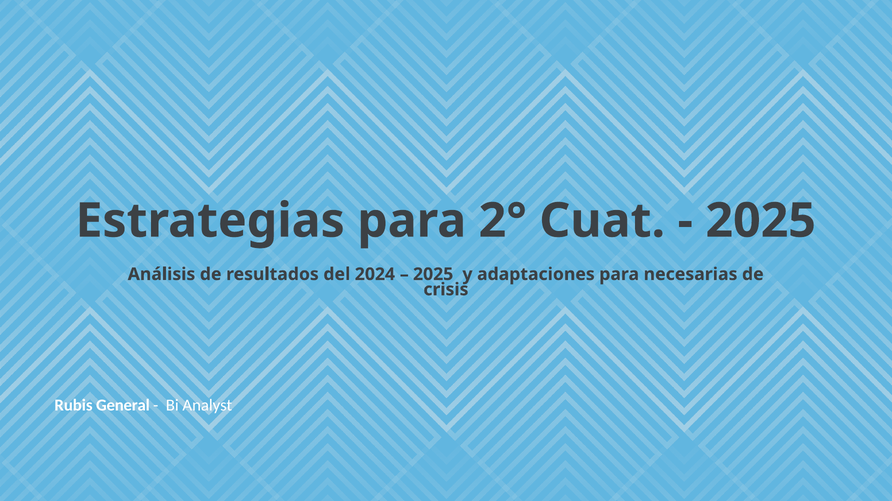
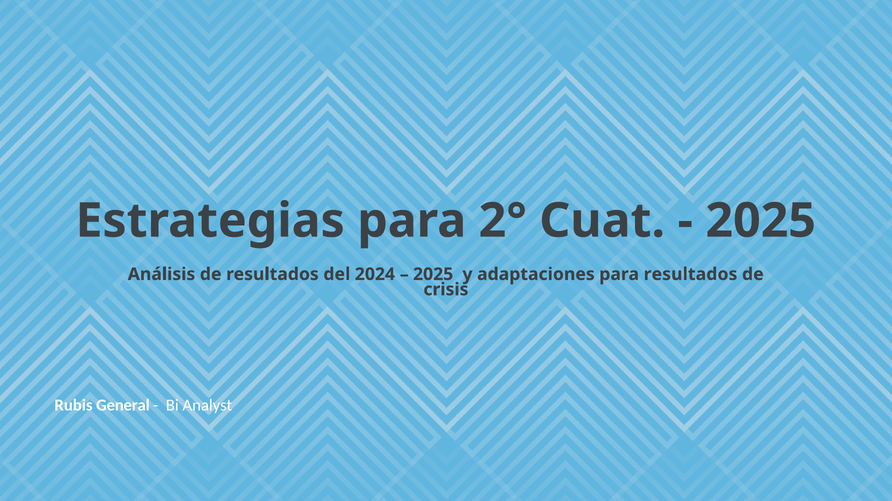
para necesarias: necesarias -> resultados
